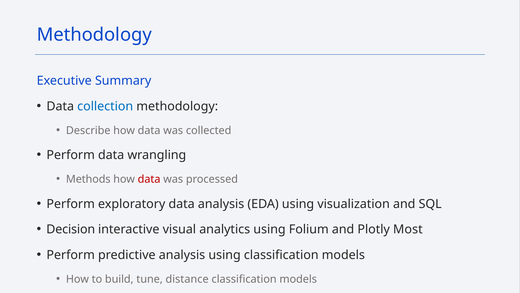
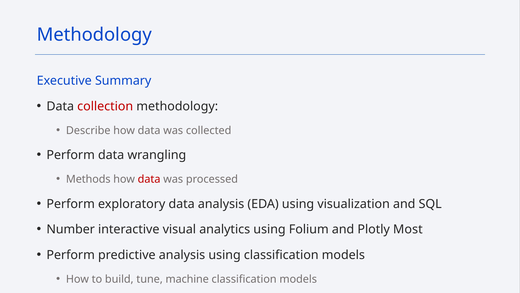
collection colour: blue -> red
Decision: Decision -> Number
distance: distance -> machine
